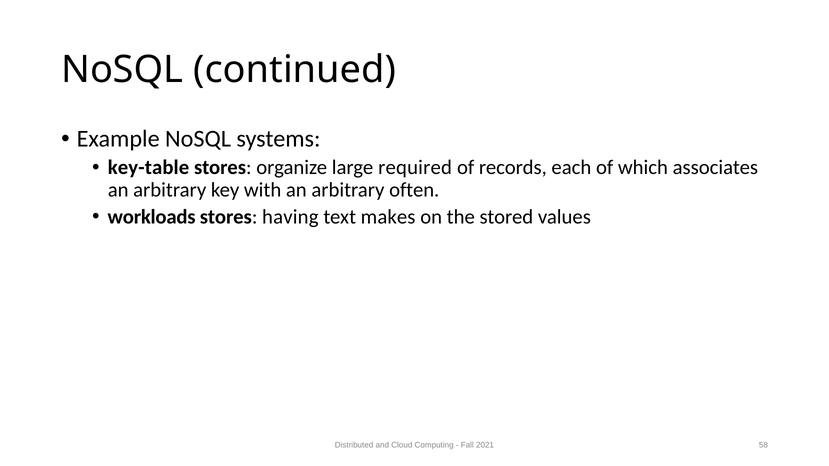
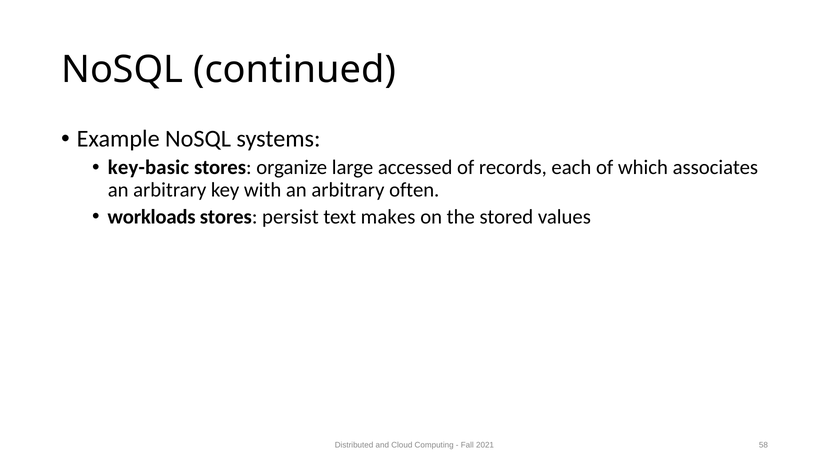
key-table: key-table -> key-basic
required: required -> accessed
having: having -> persist
